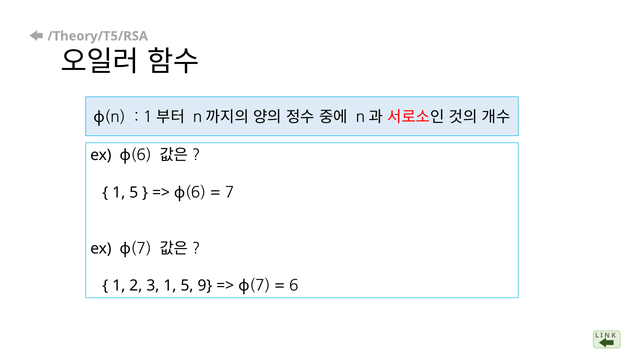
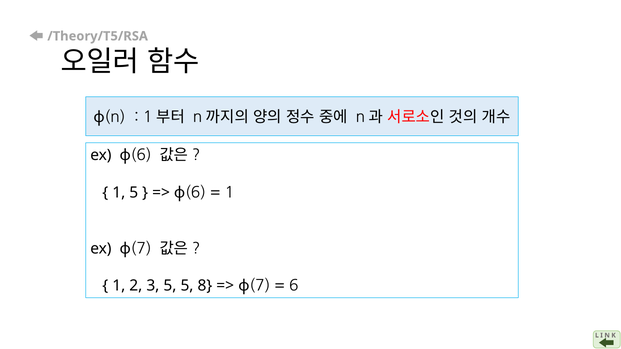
7 at (229, 193): 7 -> 1
3 1: 1 -> 5
9: 9 -> 8
